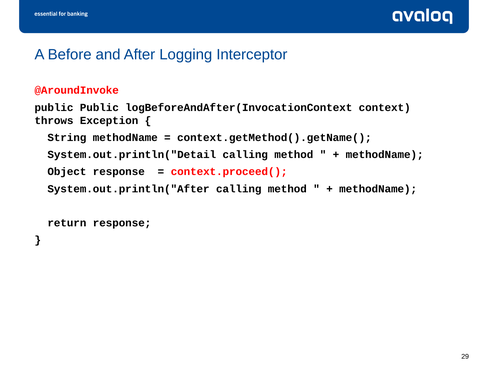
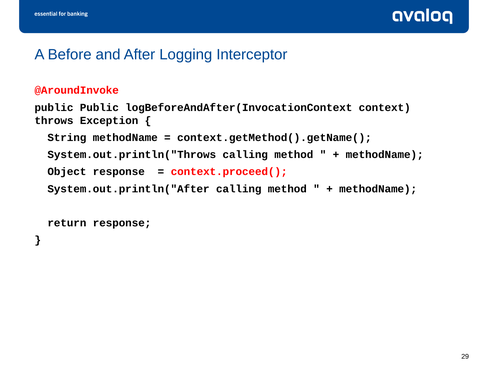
System.out.println("Detail: System.out.println("Detail -> System.out.println("Throws
